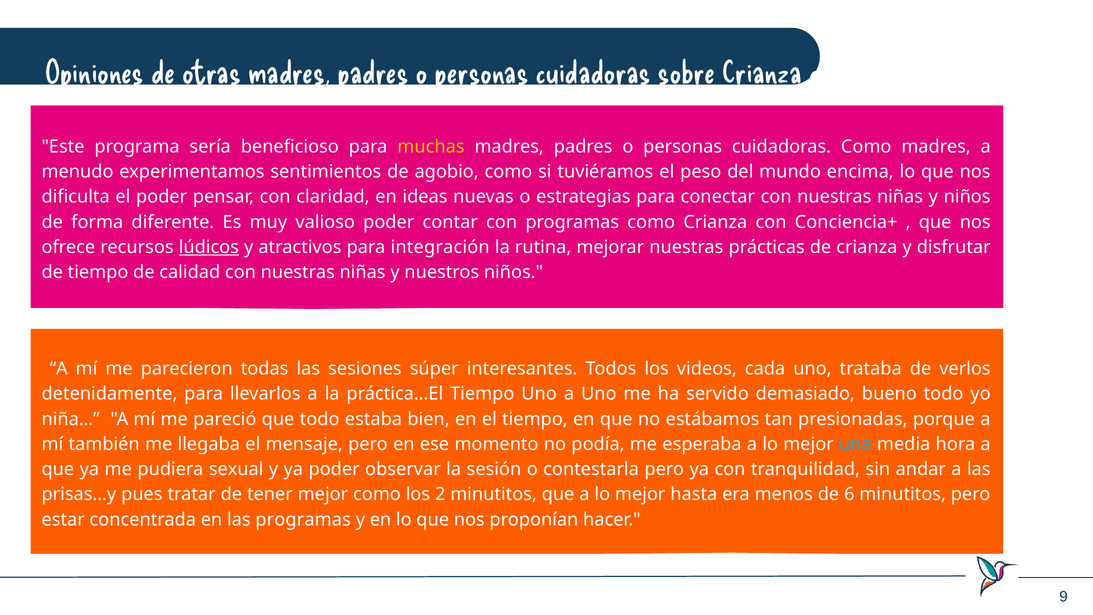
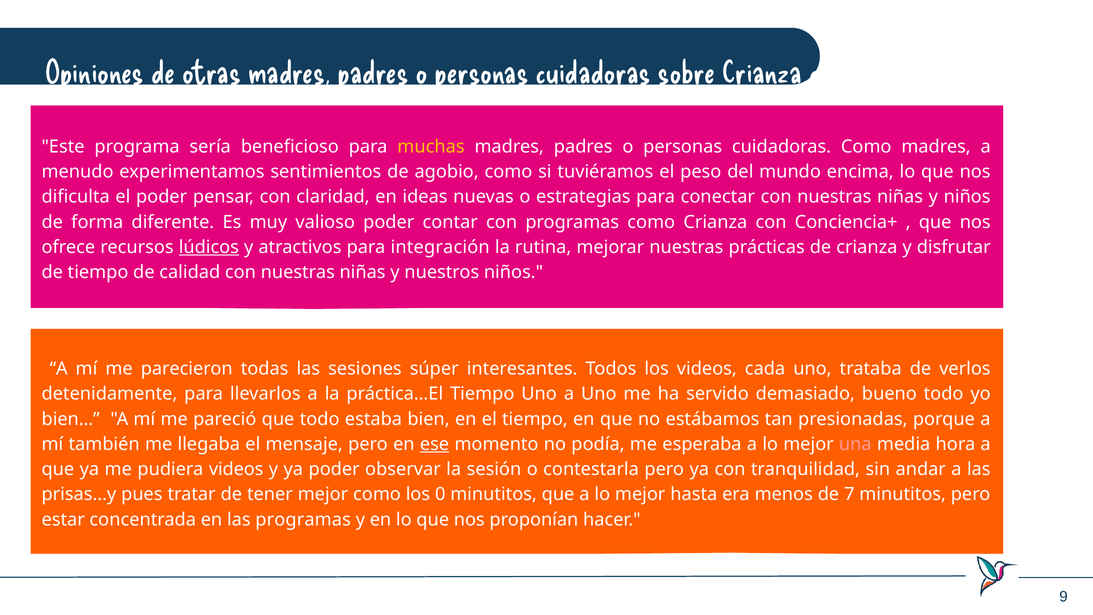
niña…: niña… -> bien…
ese underline: none -> present
una colour: light blue -> pink
pudiera sexual: sexual -> videos
2: 2 -> 0
6: 6 -> 7
